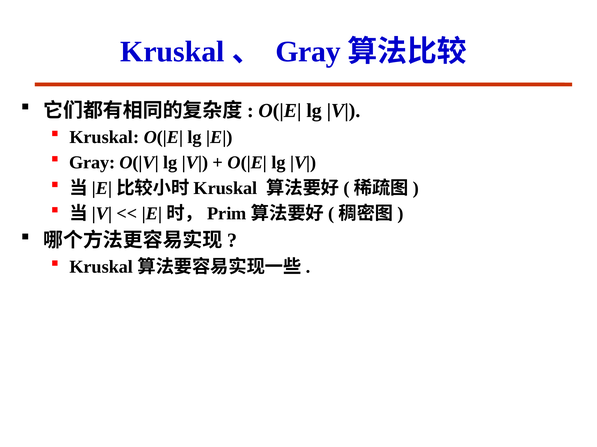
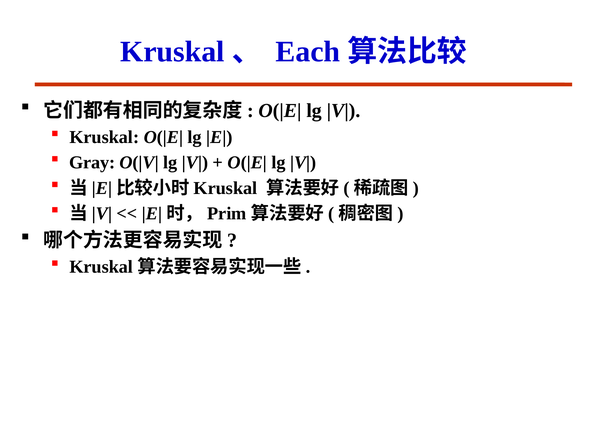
Gray at (308, 52): Gray -> Each
